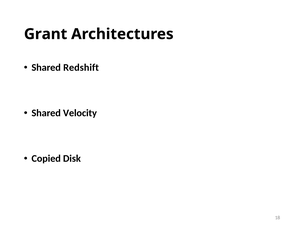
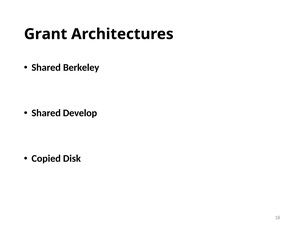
Redshift: Redshift -> Berkeley
Velocity: Velocity -> Develop
